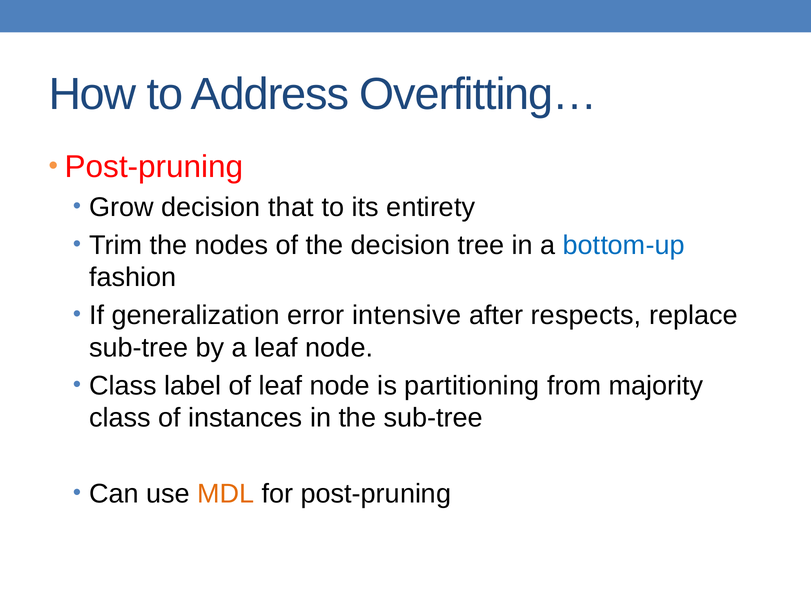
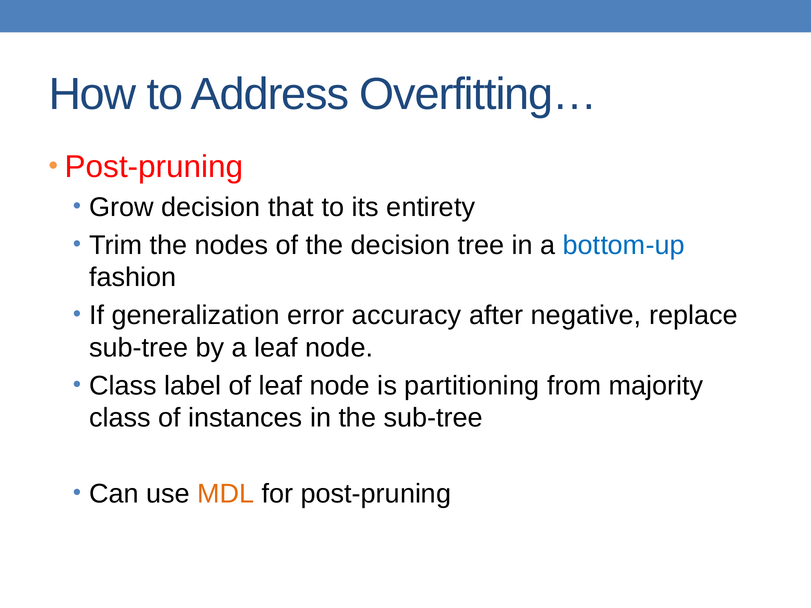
intensive: intensive -> accuracy
respects: respects -> negative
